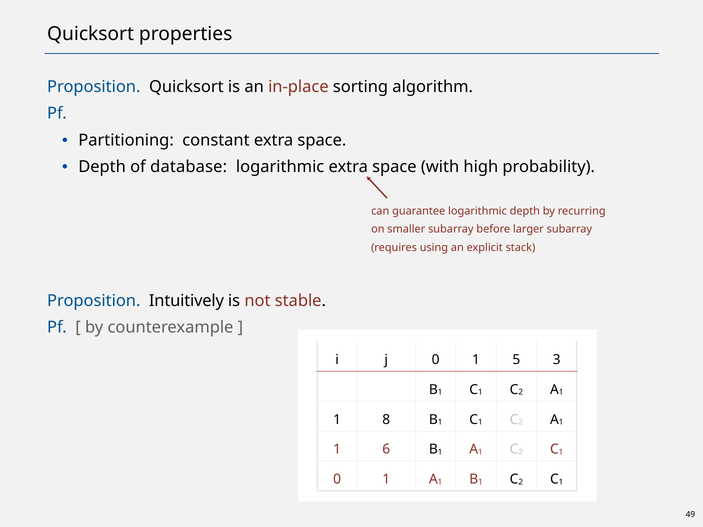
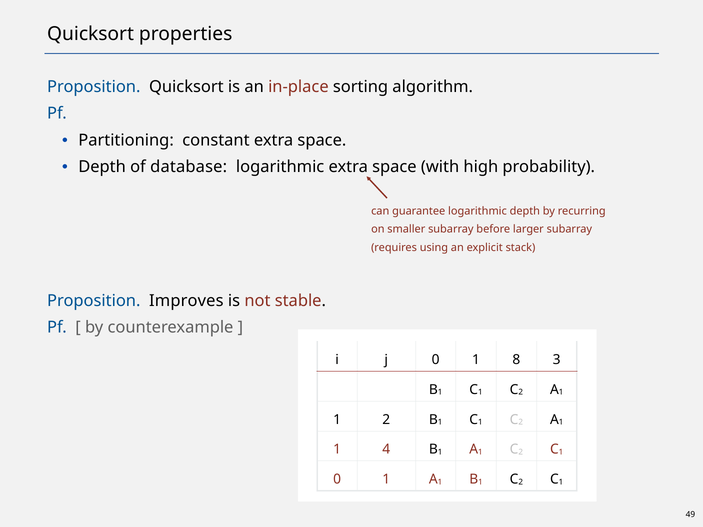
Intuitively: Intuitively -> Improves
5: 5 -> 8
1 8: 8 -> 2
6: 6 -> 4
